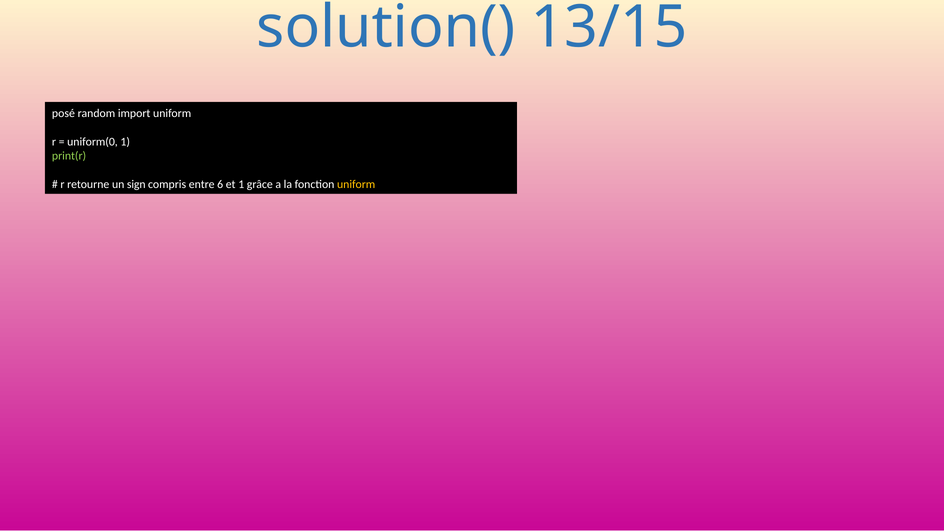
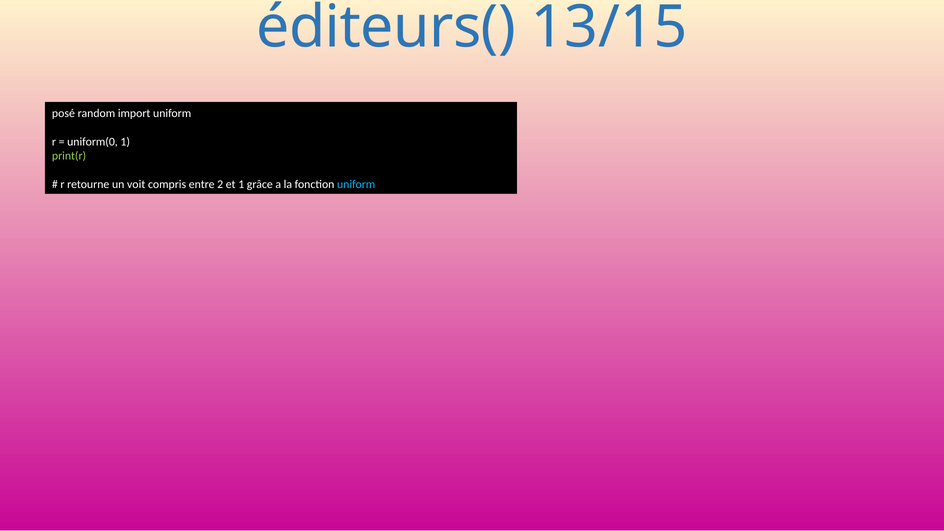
solution(: solution( -> éditeurs(
sign: sign -> voit
6: 6 -> 2
uniform at (356, 184) colour: yellow -> light blue
